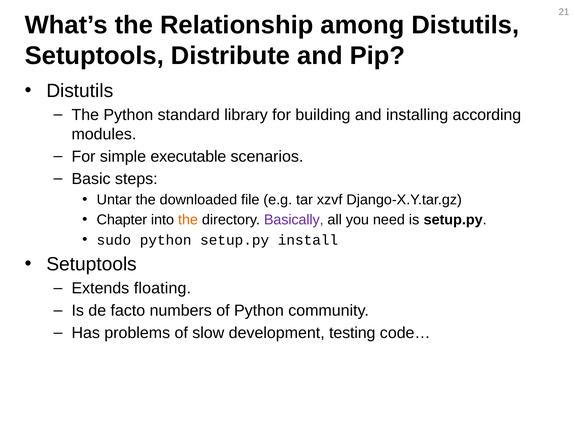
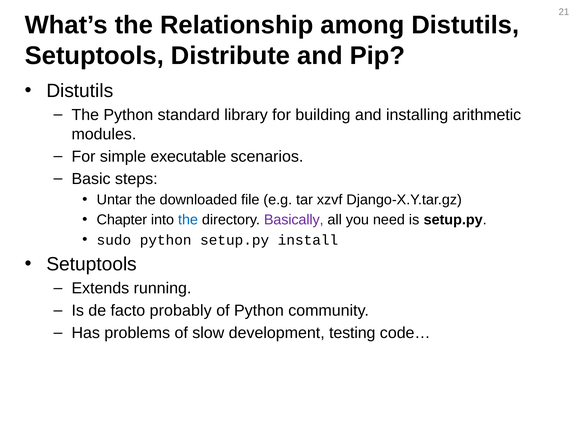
according: according -> arithmetic
the at (188, 220) colour: orange -> blue
floating: floating -> running
numbers: numbers -> probably
